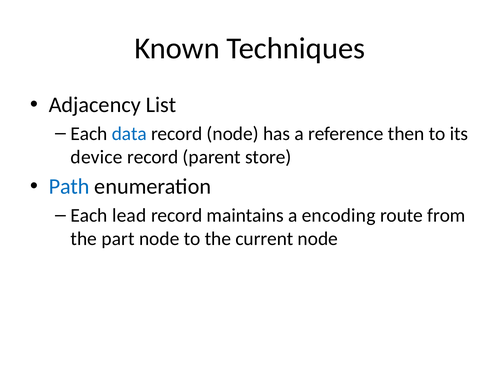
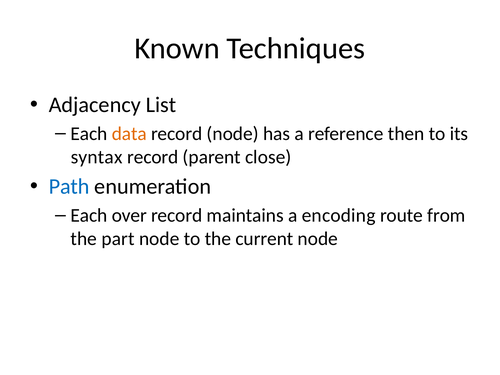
data colour: blue -> orange
device: device -> syntax
store: store -> close
lead: lead -> over
